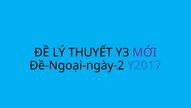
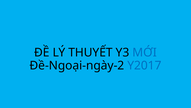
MỚI colour: purple -> blue
